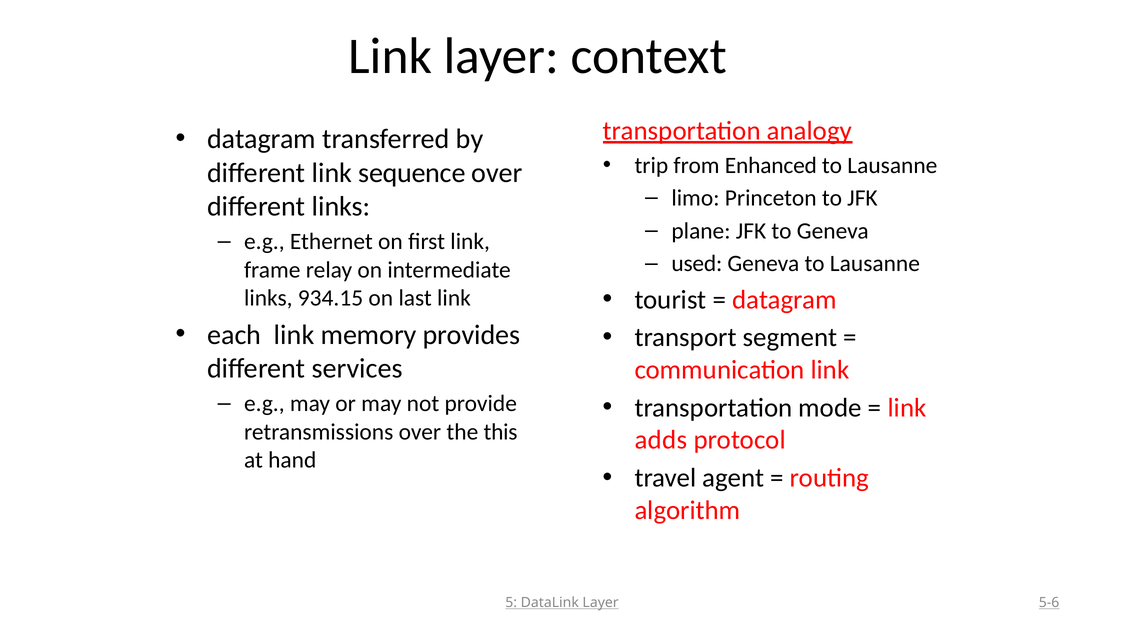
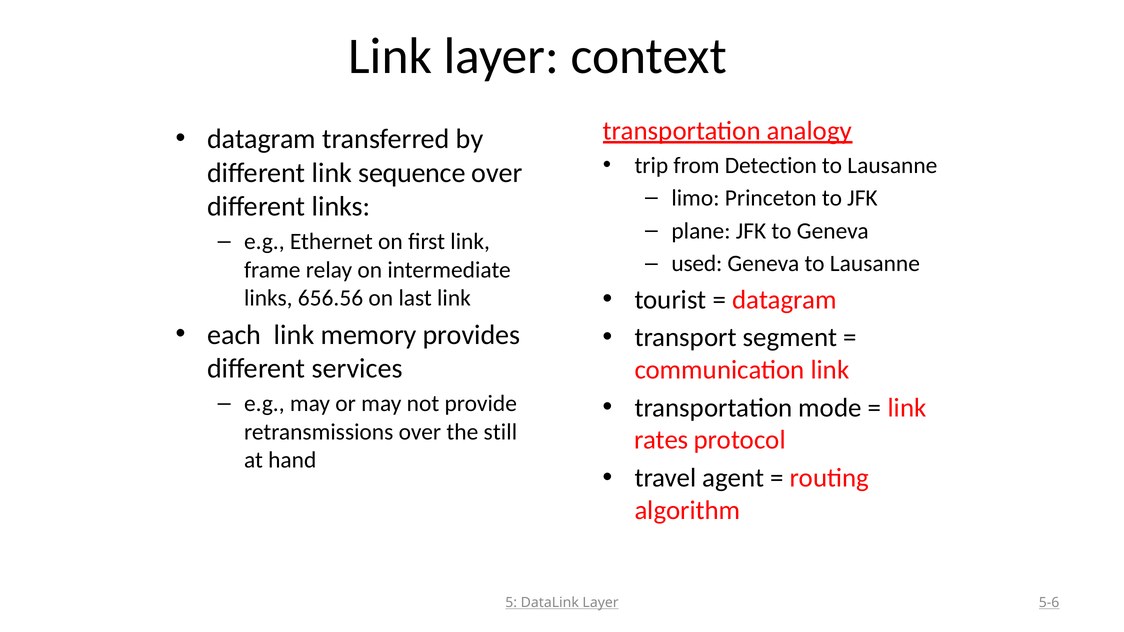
Enhanced: Enhanced -> Detection
934.15: 934.15 -> 656.56
this: this -> still
adds: adds -> rates
